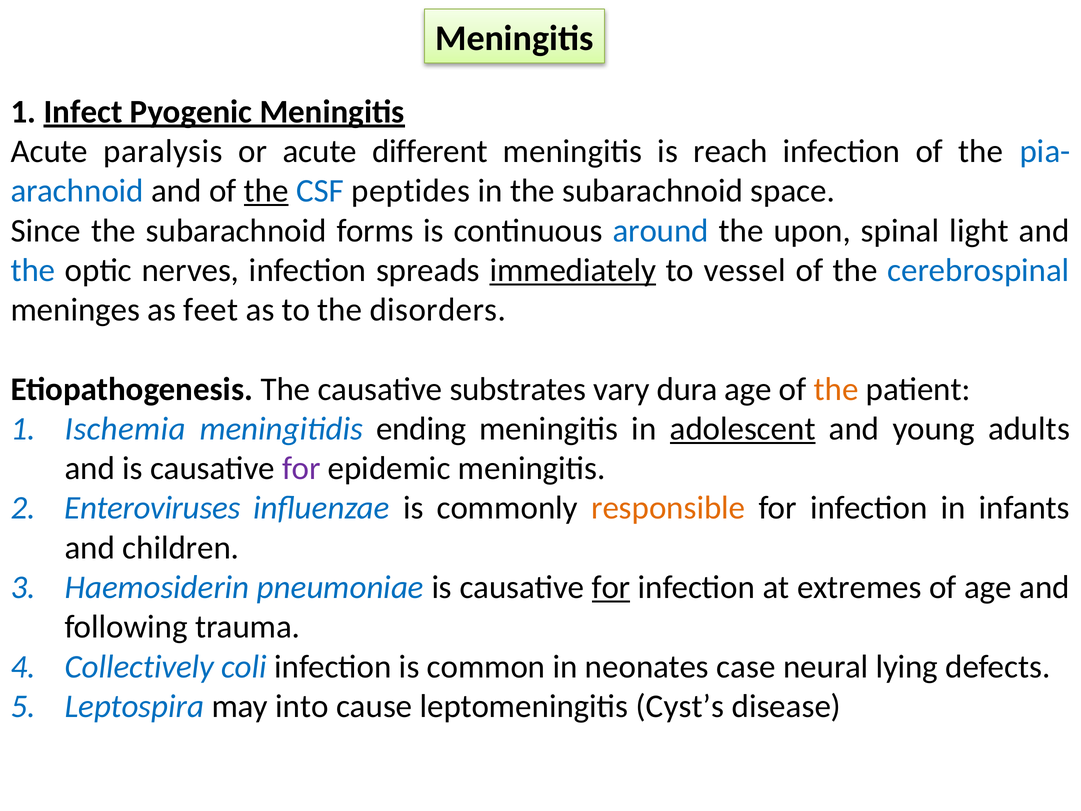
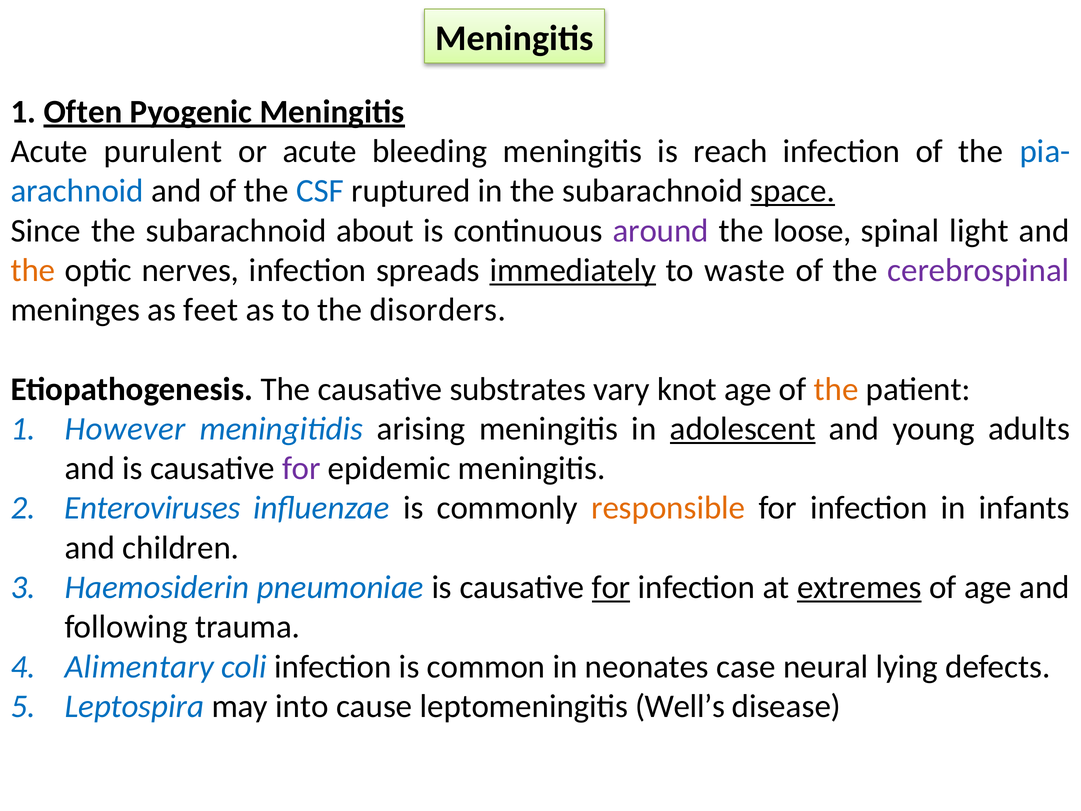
Infect: Infect -> Often
paralysis: paralysis -> purulent
different: different -> bleeding
the at (266, 191) underline: present -> none
peptides: peptides -> ruptured
space underline: none -> present
forms: forms -> about
around colour: blue -> purple
upon: upon -> loose
the at (33, 270) colour: blue -> orange
vessel: vessel -> waste
cerebrospinal colour: blue -> purple
dura: dura -> knot
Ischemia: Ischemia -> However
ending: ending -> arising
extremes underline: none -> present
Collectively: Collectively -> Alimentary
Cyst’s: Cyst’s -> Well’s
